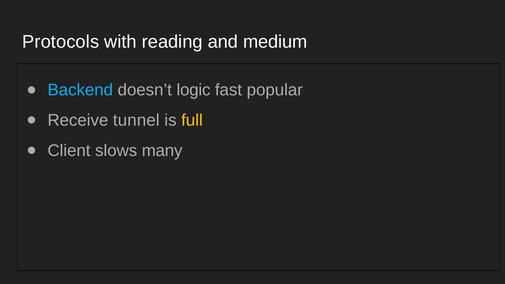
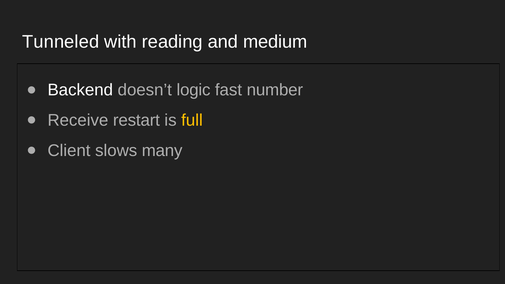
Protocols: Protocols -> Tunneled
Backend colour: light blue -> white
popular: popular -> number
tunnel: tunnel -> restart
